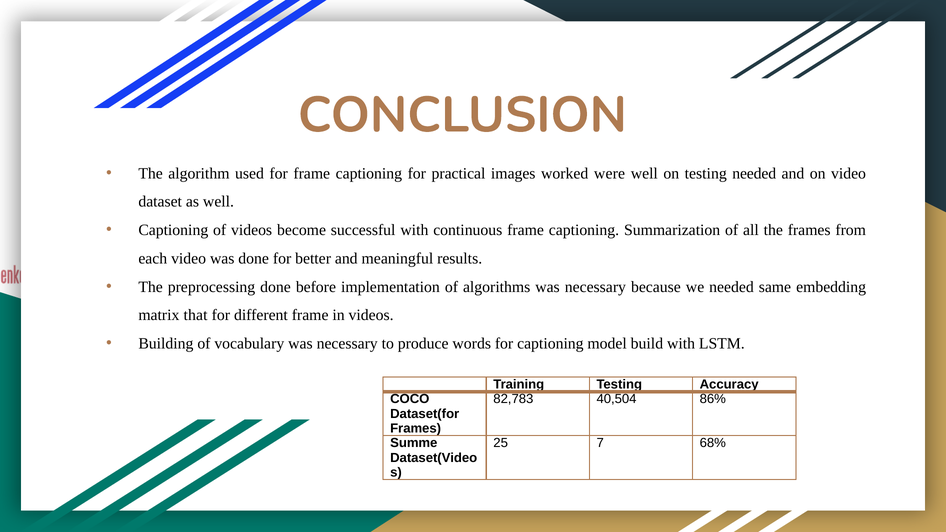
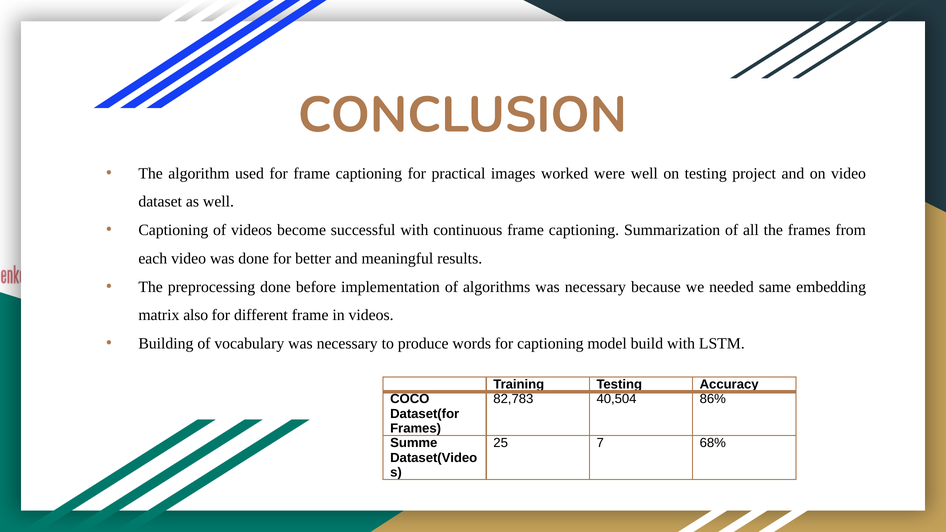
testing needed: needed -> project
that: that -> also
